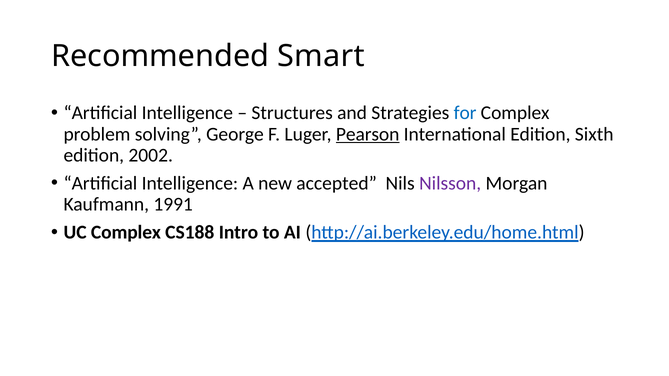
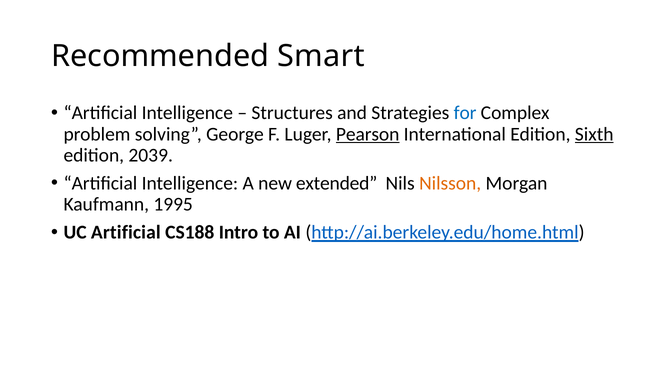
Sixth underline: none -> present
2002: 2002 -> 2039
accepted: accepted -> extended
Nilsson colour: purple -> orange
1991: 1991 -> 1995
UC Complex: Complex -> Artificial
